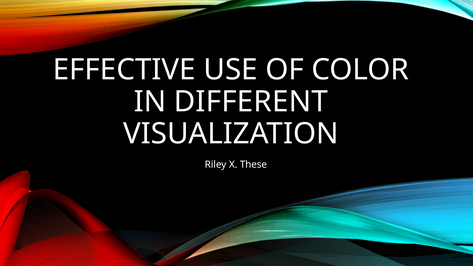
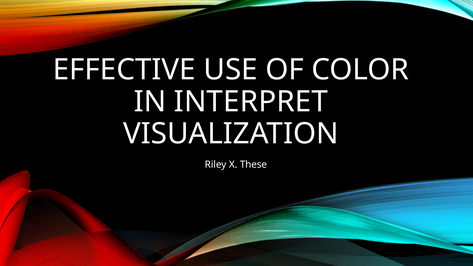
DIFFERENT: DIFFERENT -> INTERPRET
